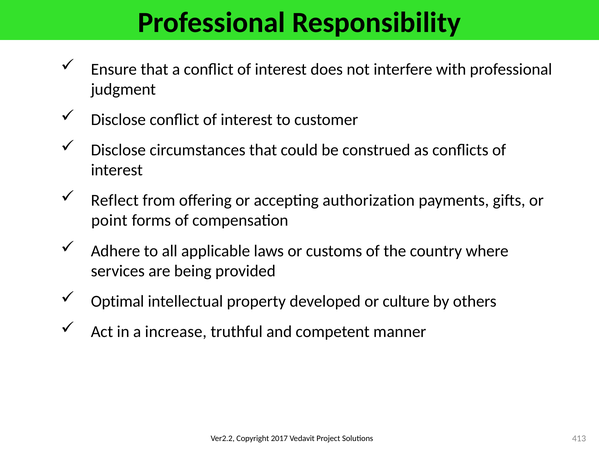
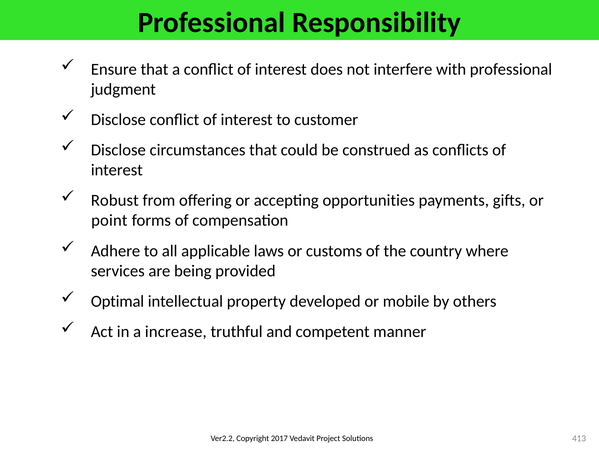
Reflect: Reflect -> Robust
authorization: authorization -> opportunities
culture: culture -> mobile
